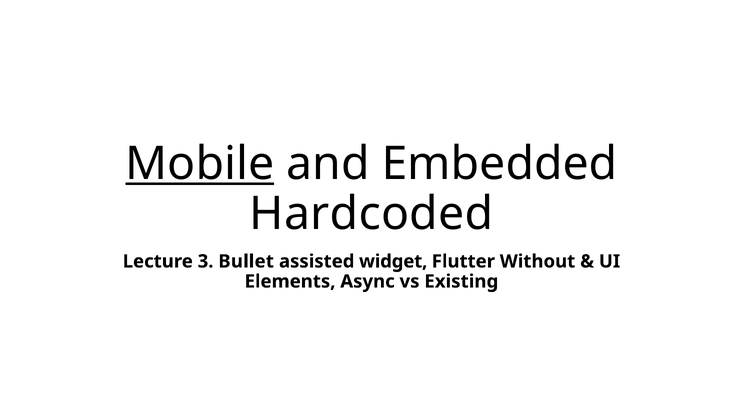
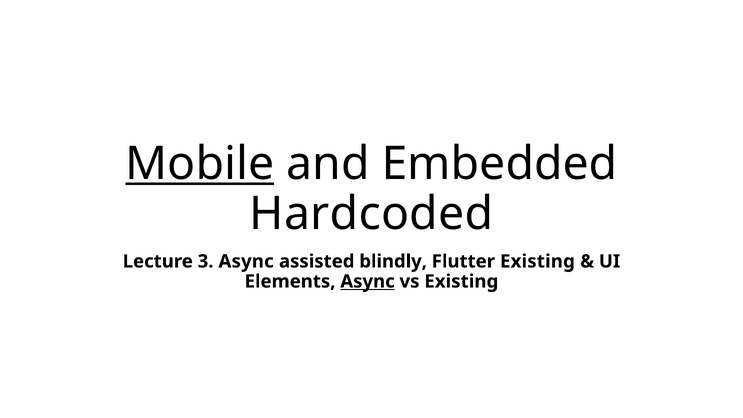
3 Bullet: Bullet -> Async
widget: widget -> blindly
Flutter Without: Without -> Existing
Async at (368, 281) underline: none -> present
